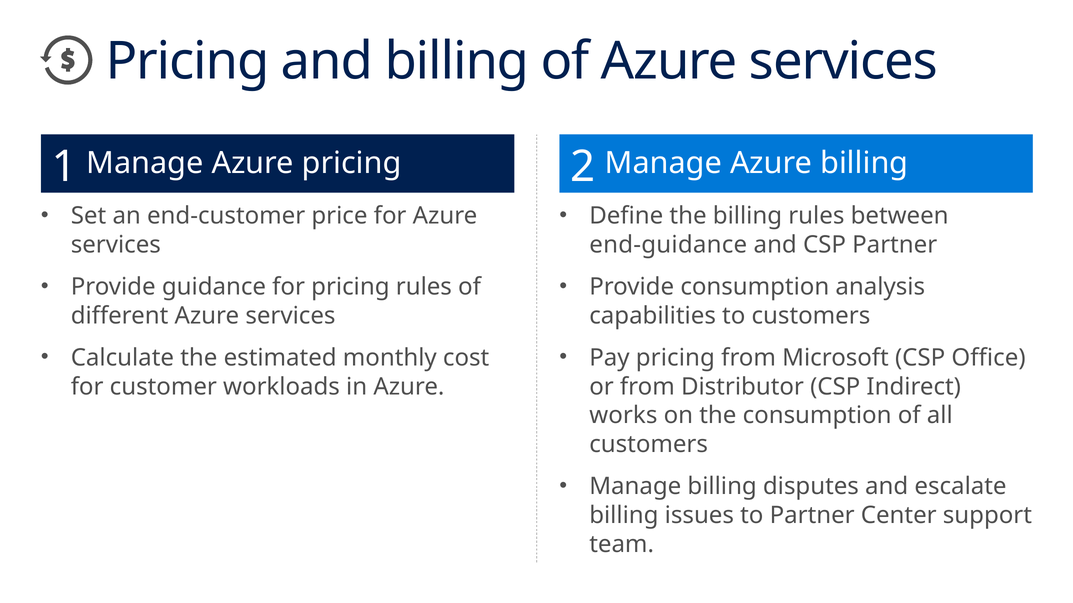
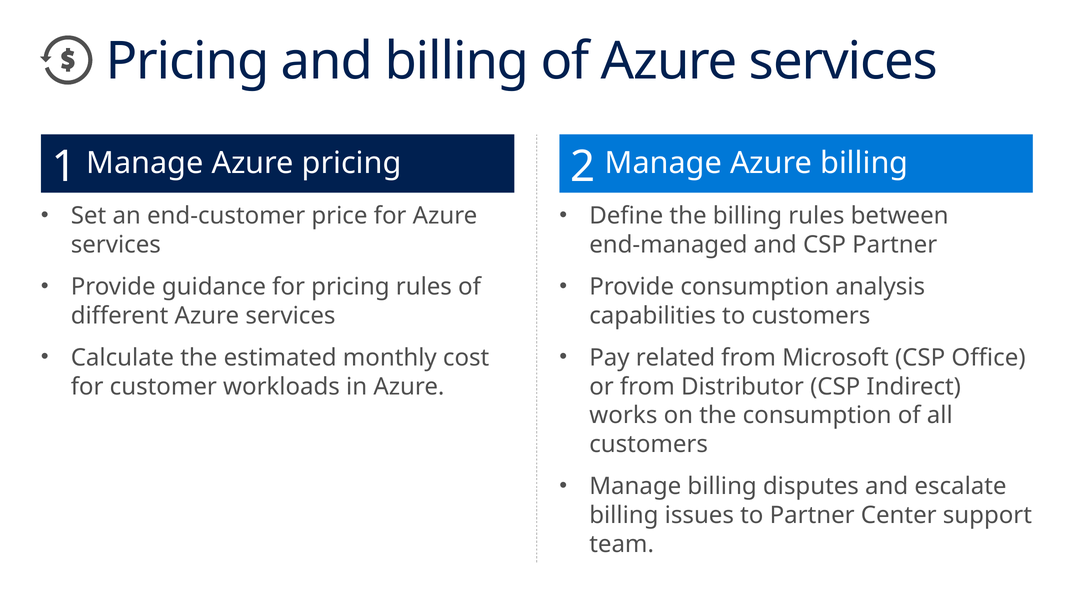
end-guidance: end-guidance -> end-managed
Pay pricing: pricing -> related
